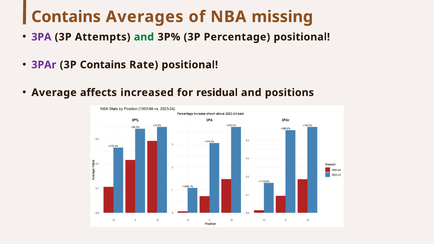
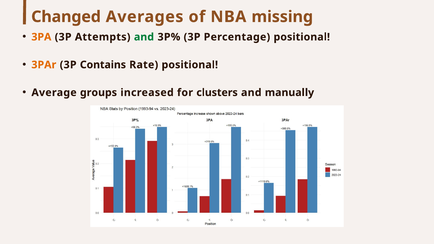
Contains at (66, 17): Contains -> Changed
3PA colour: purple -> orange
3PAr colour: purple -> orange
affects: affects -> groups
residual: residual -> clusters
positions: positions -> manually
